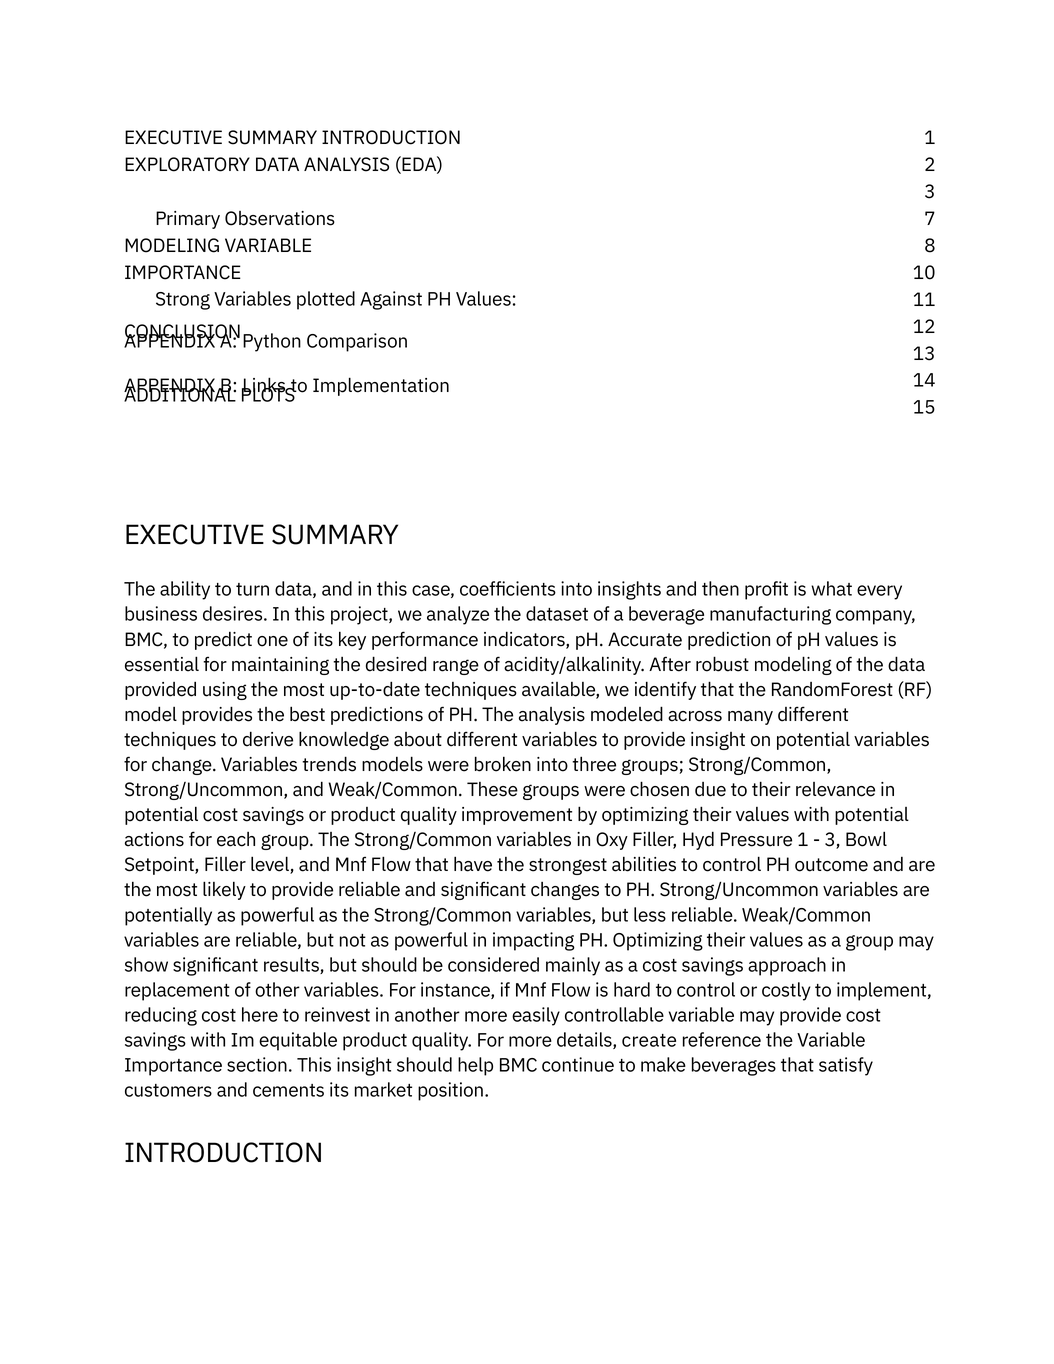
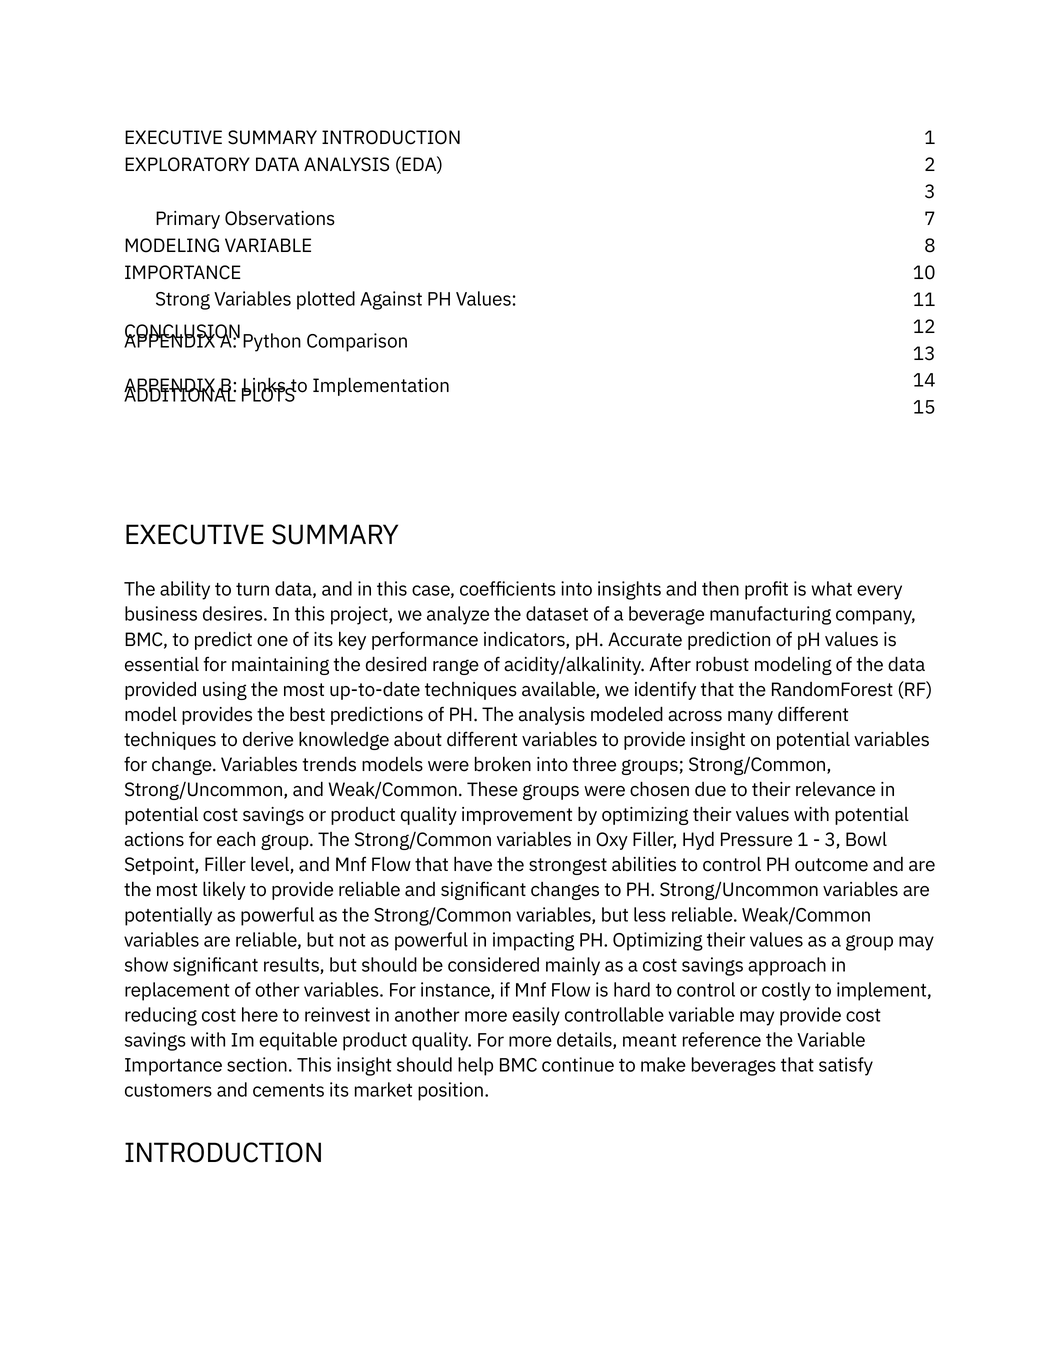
create: create -> meant
